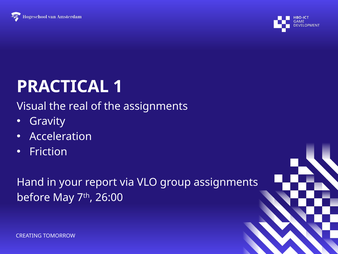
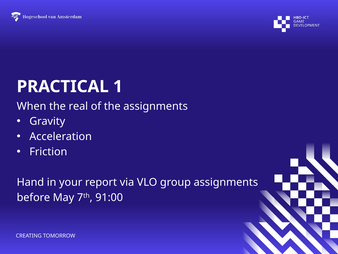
Visual: Visual -> When
26:00: 26:00 -> 91:00
